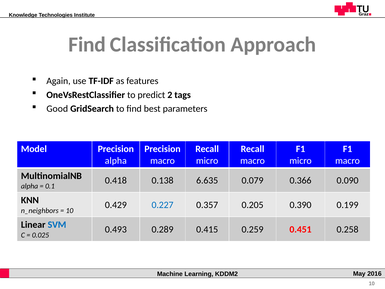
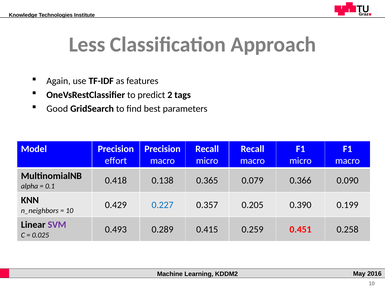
Find at (87, 44): Find -> Less
alpha at (116, 160): alpha -> effort
6.635: 6.635 -> 0.365
SVM colour: blue -> purple
